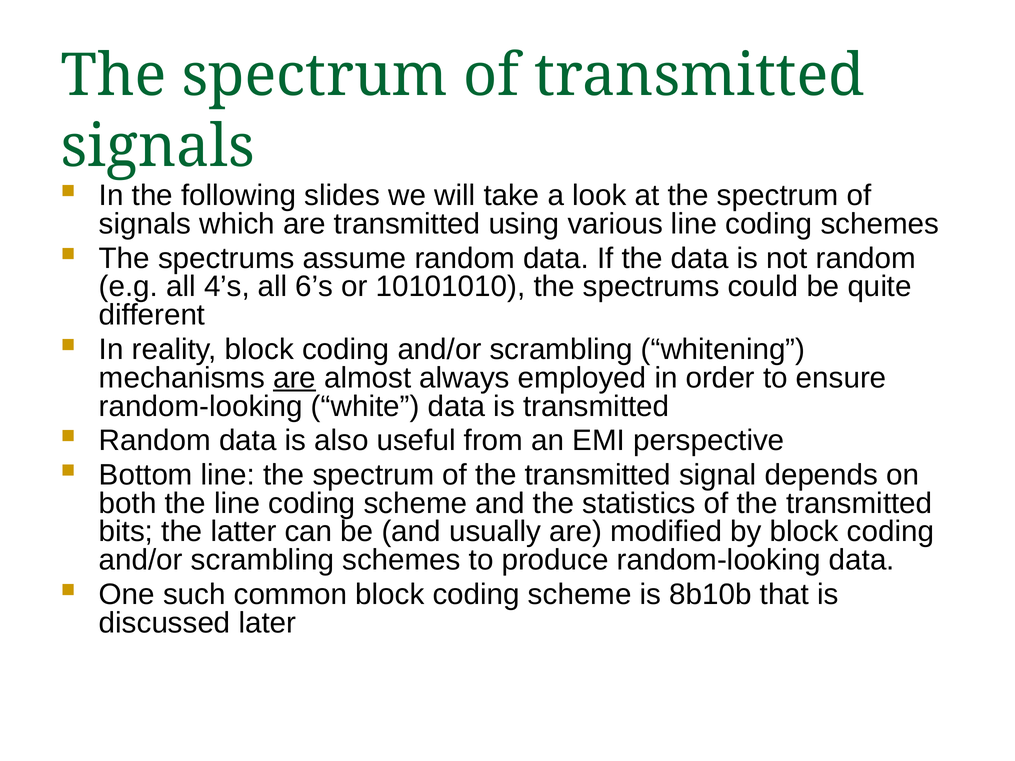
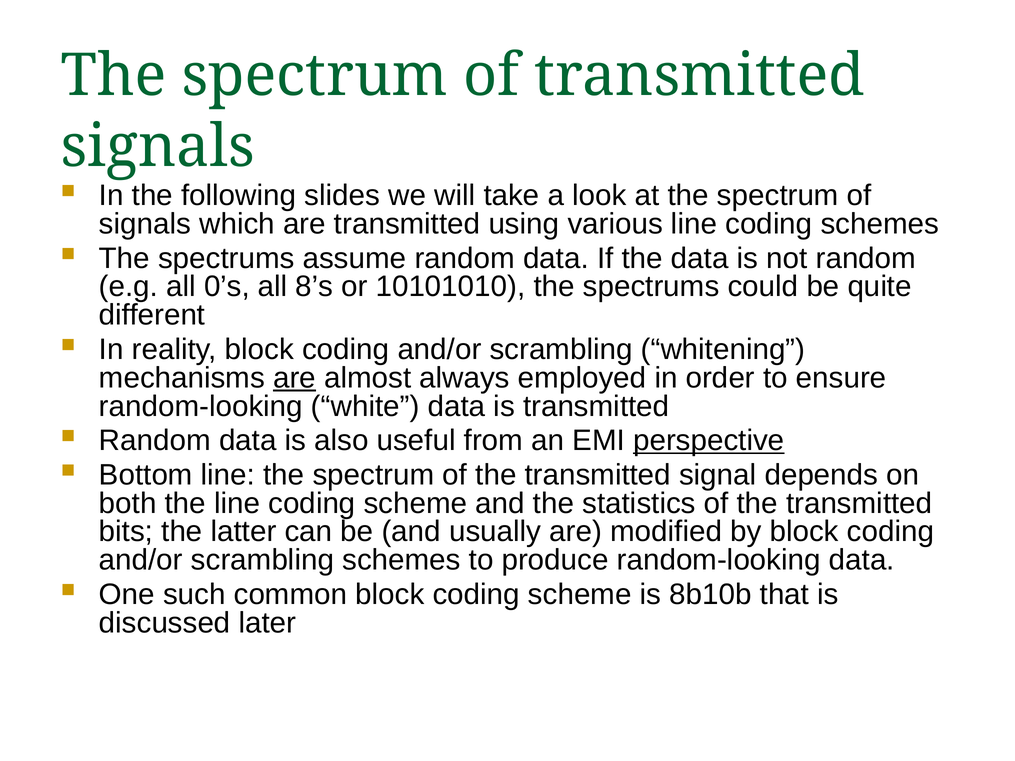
4’s: 4’s -> 0’s
6’s: 6’s -> 8’s
perspective underline: none -> present
